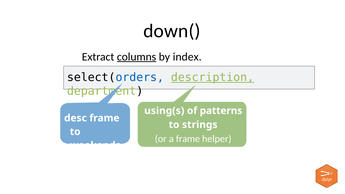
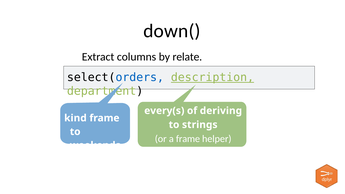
columns underline: present -> none
index: index -> relate
using(s: using(s -> every(s
patterns: patterns -> deriving
desc: desc -> kind
